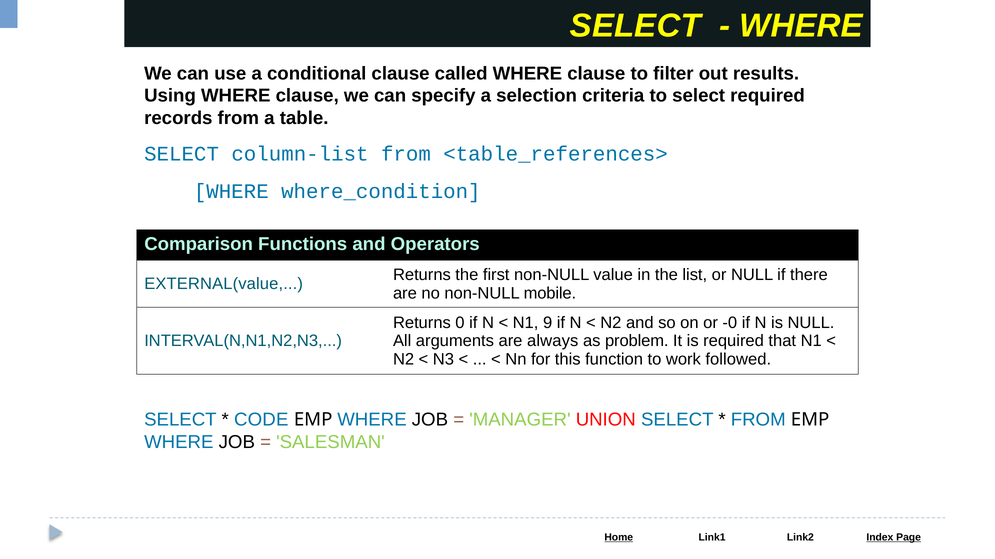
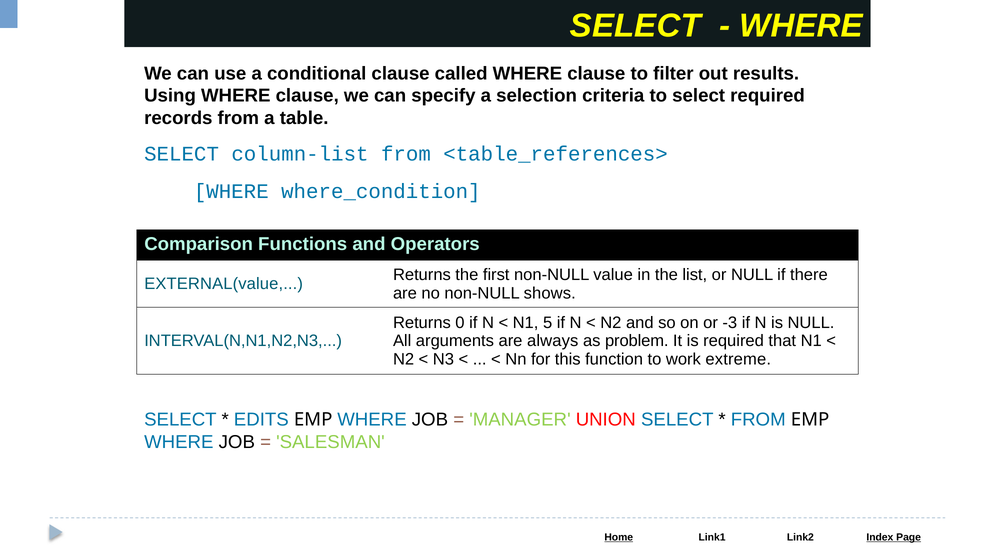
mobile: mobile -> shows
9: 9 -> 5
-0: -0 -> -3
followed: followed -> extreme
CODE: CODE -> EDITS
